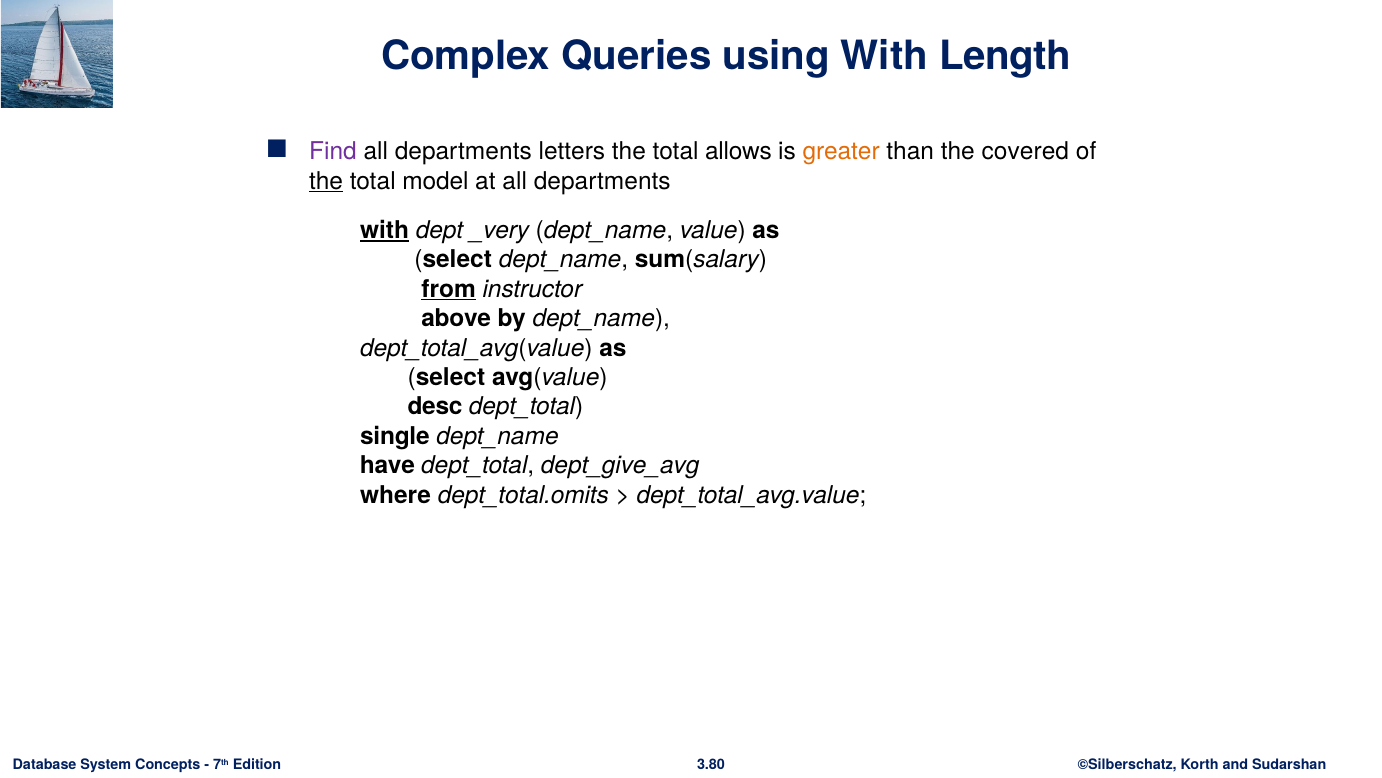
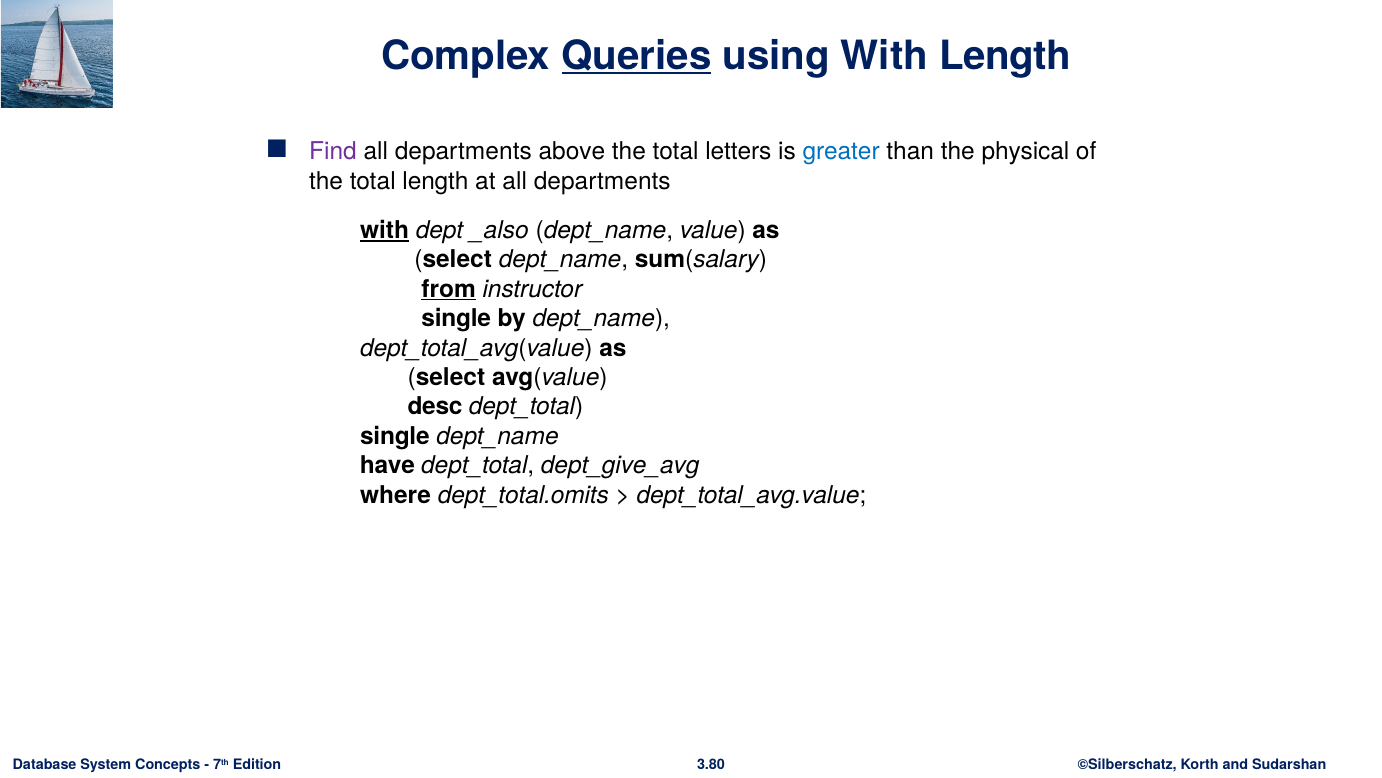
Queries underline: none -> present
letters: letters -> above
allows: allows -> letters
greater colour: orange -> blue
covered: covered -> physical
the at (326, 181) underline: present -> none
total model: model -> length
_very: _very -> _also
above at (456, 318): above -> single
